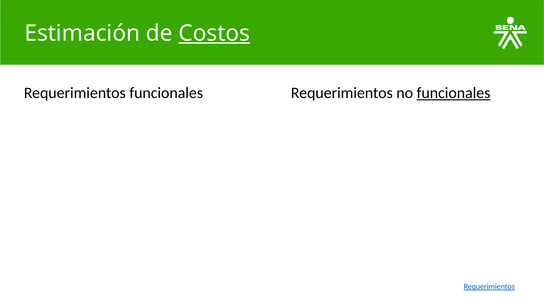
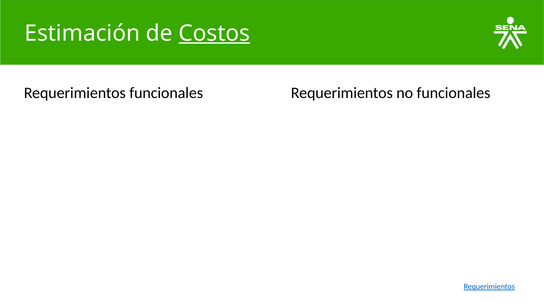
funcionales at (454, 93) underline: present -> none
